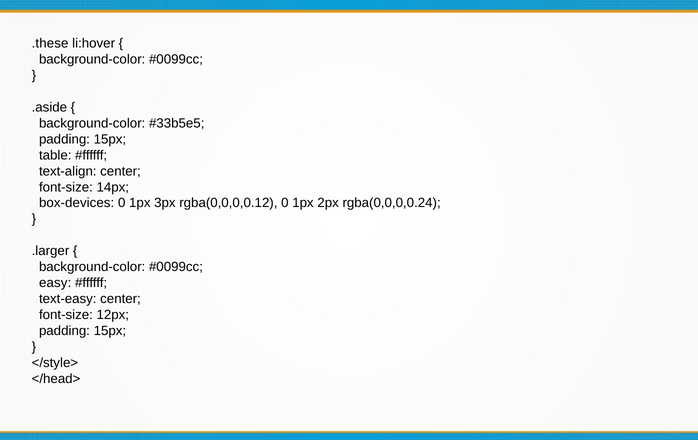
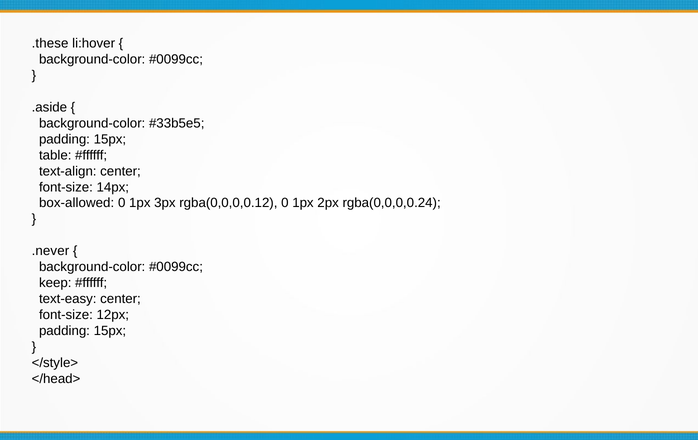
box-devices: box-devices -> box-allowed
.larger: .larger -> .never
easy: easy -> keep
